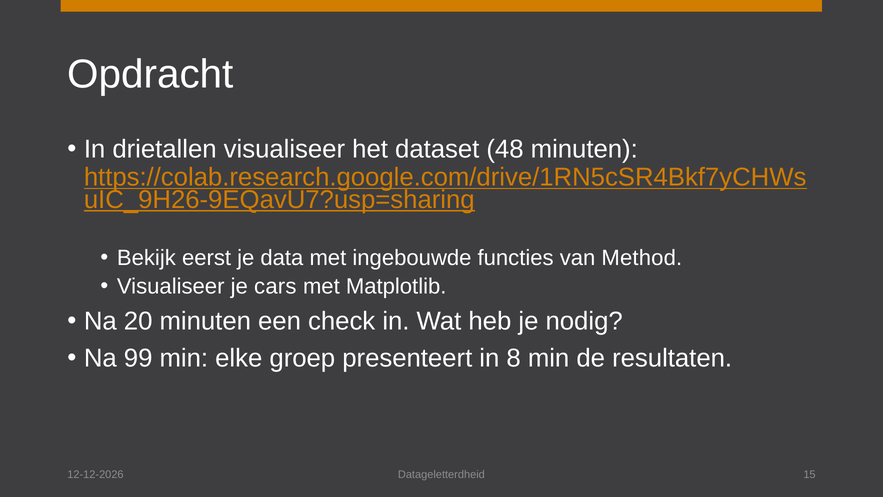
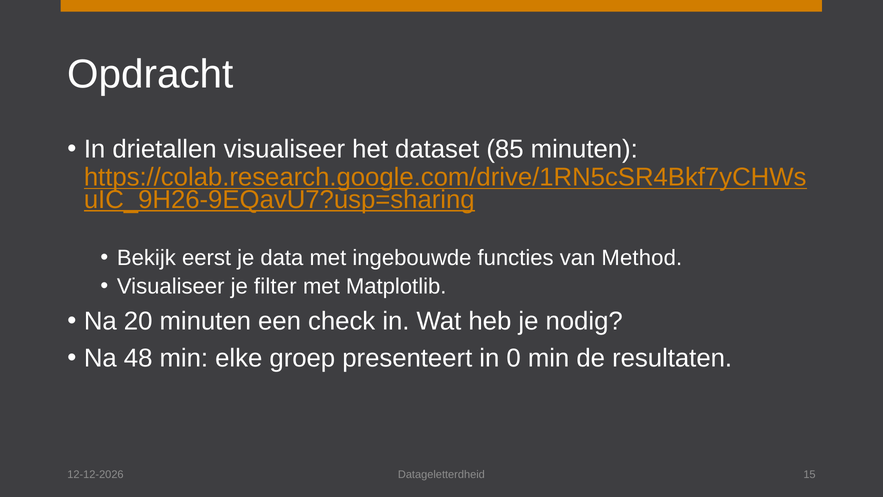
48: 48 -> 85
cars: cars -> filter
99: 99 -> 48
8: 8 -> 0
